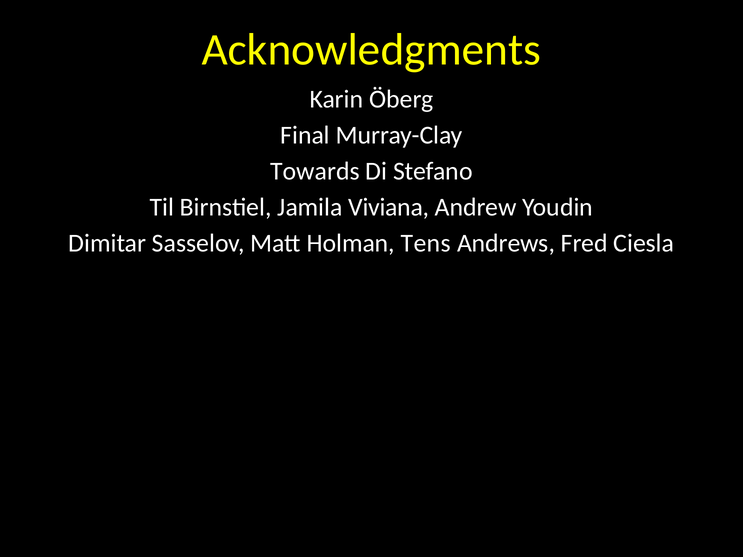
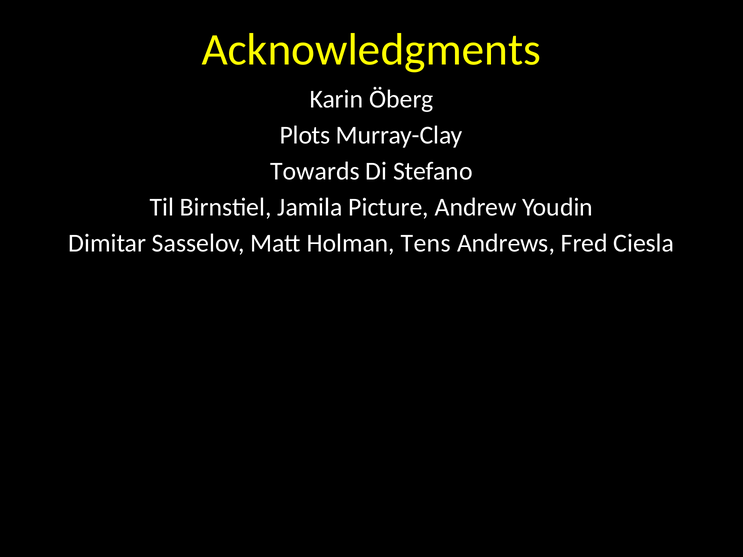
Final: Final -> Plots
Viviana: Viviana -> Picture
